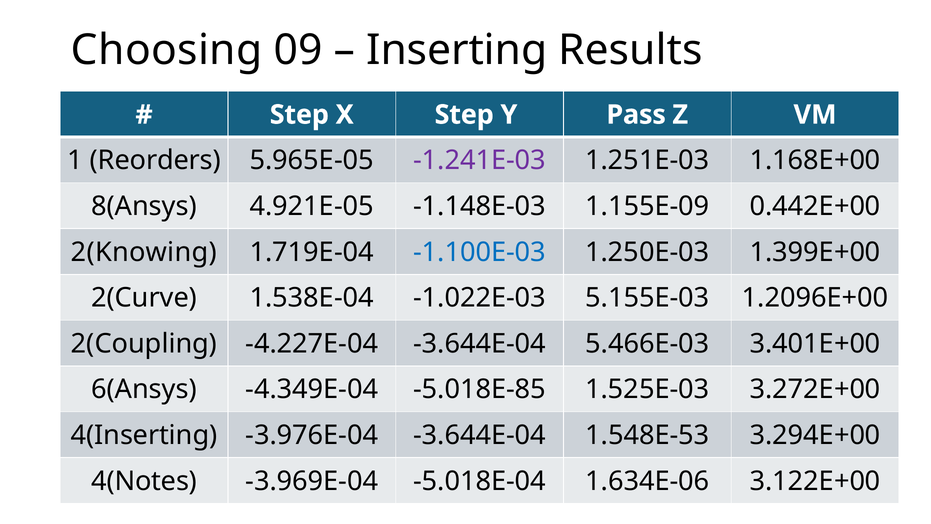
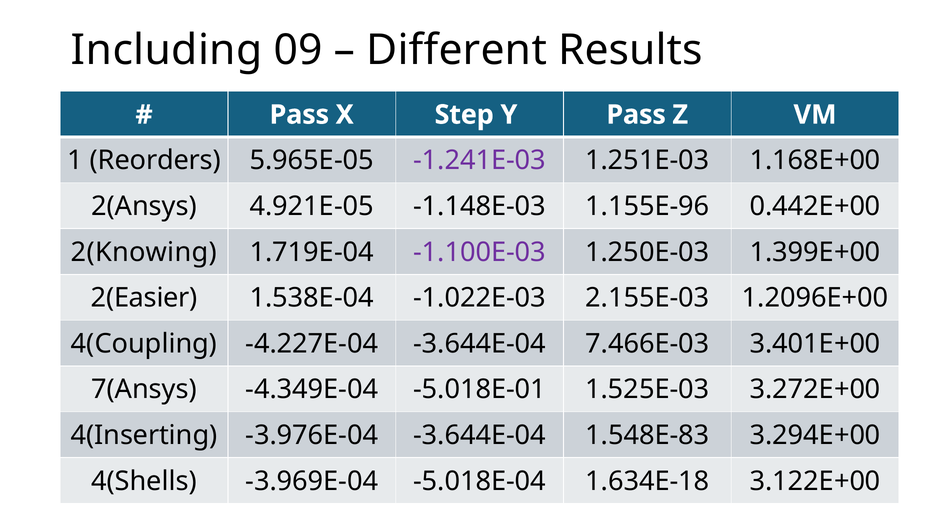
Choosing: Choosing -> Including
Inserting: Inserting -> Different
Step at (299, 115): Step -> Pass
8(Ansys: 8(Ansys -> 2(Ansys
1.155E-09: 1.155E-09 -> 1.155E-96
-1.100E-03 colour: blue -> purple
2(Curve: 2(Curve -> 2(Easier
5.155E-03: 5.155E-03 -> 2.155E-03
2(Coupling: 2(Coupling -> 4(Coupling
5.466E-03: 5.466E-03 -> 7.466E-03
6(Ansys: 6(Ansys -> 7(Ansys
-5.018E-85: -5.018E-85 -> -5.018E-01
1.548E-53: 1.548E-53 -> 1.548E-83
4(Notes: 4(Notes -> 4(Shells
1.634E-06: 1.634E-06 -> 1.634E-18
